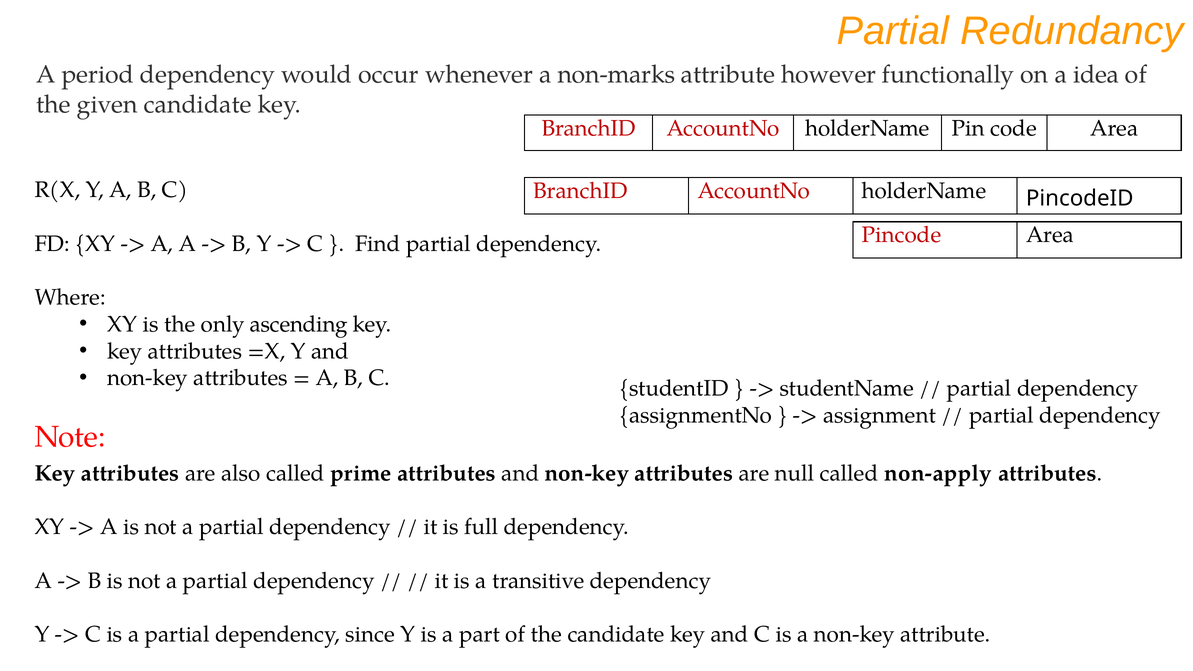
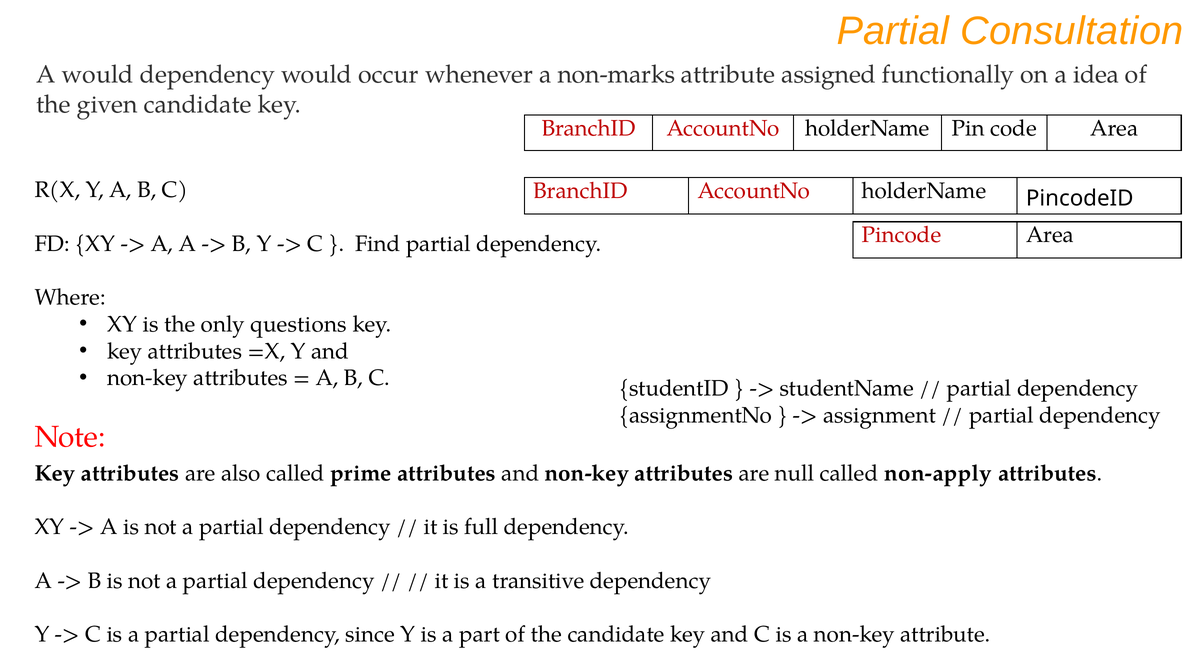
Redundancy: Redundancy -> Consultation
A period: period -> would
however: however -> assigned
ascending: ascending -> questions
